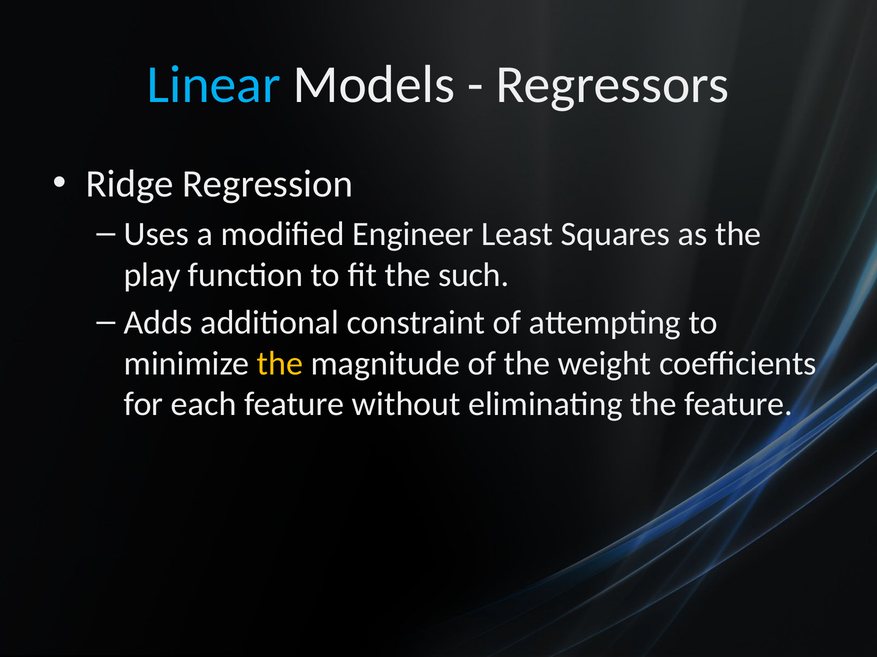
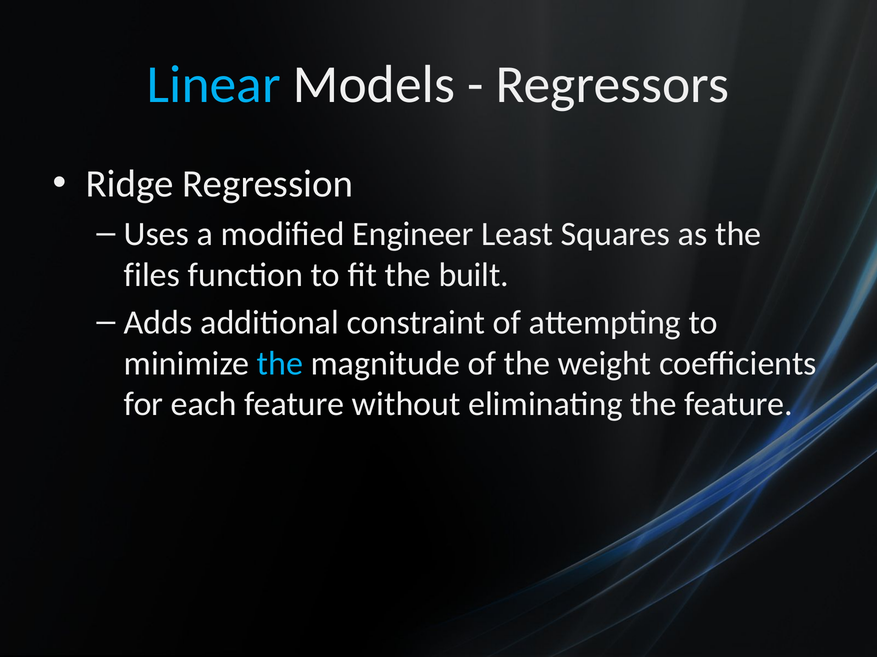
play: play -> files
such: such -> built
the at (280, 364) colour: yellow -> light blue
